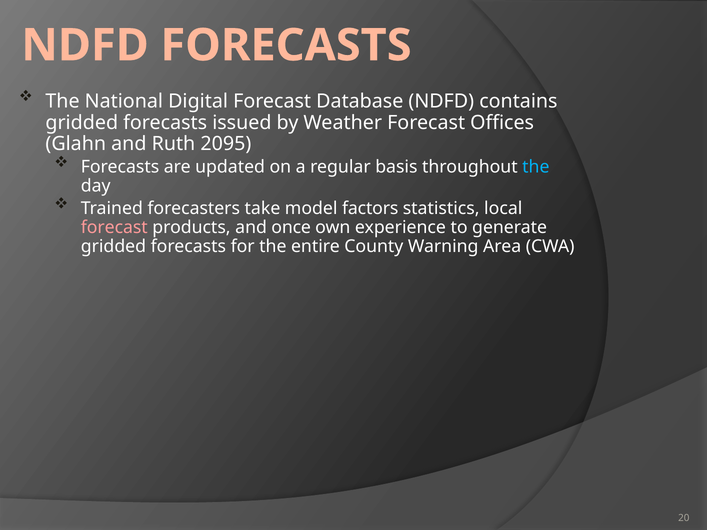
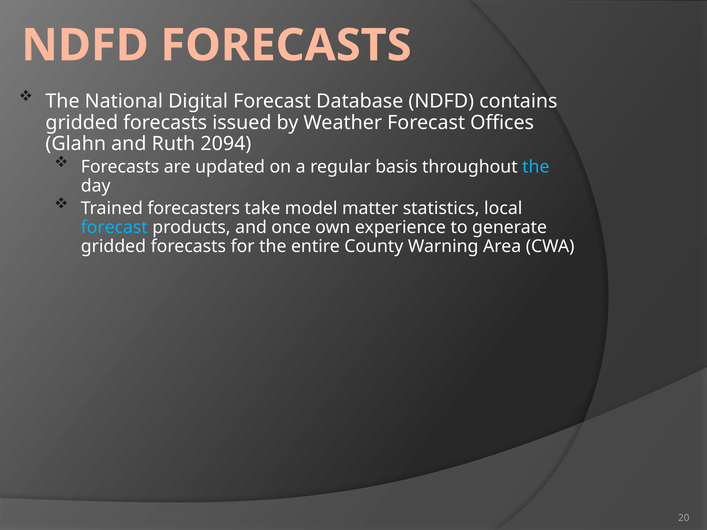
2095: 2095 -> 2094
factors: factors -> matter
forecast at (114, 227) colour: pink -> light blue
